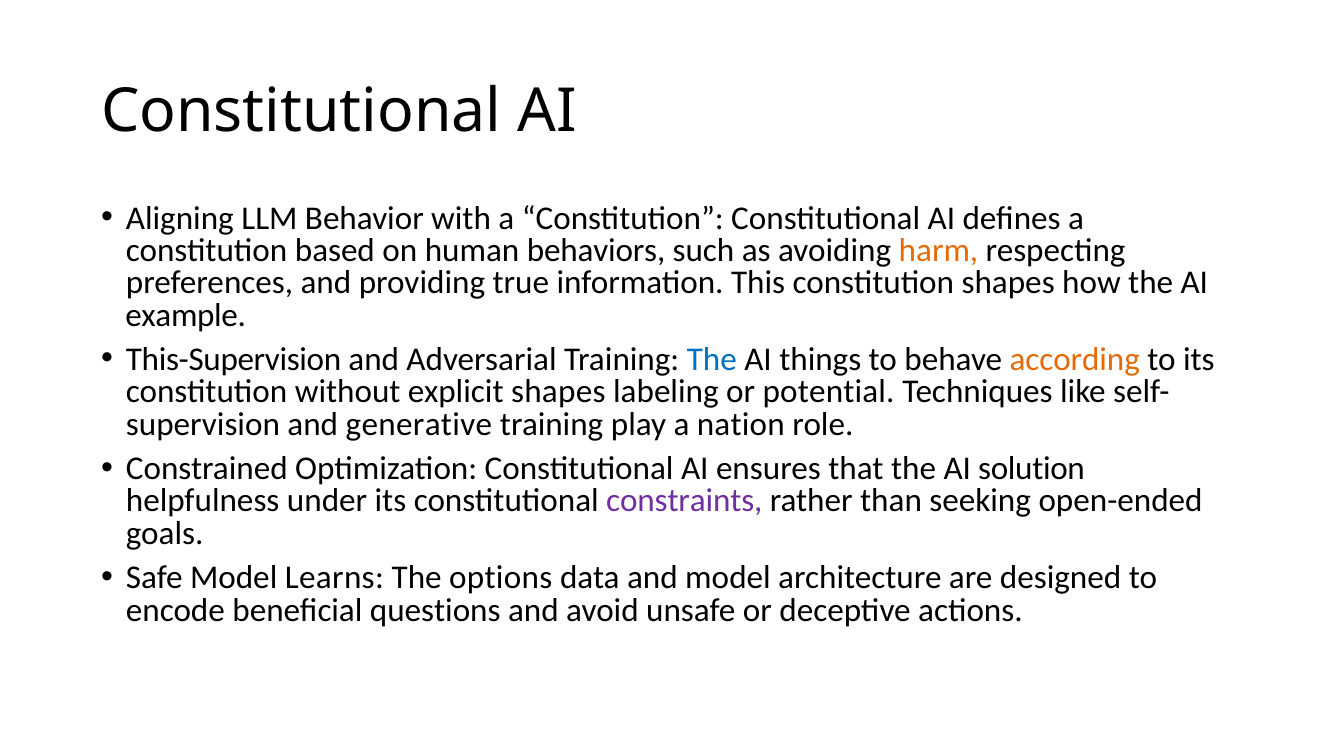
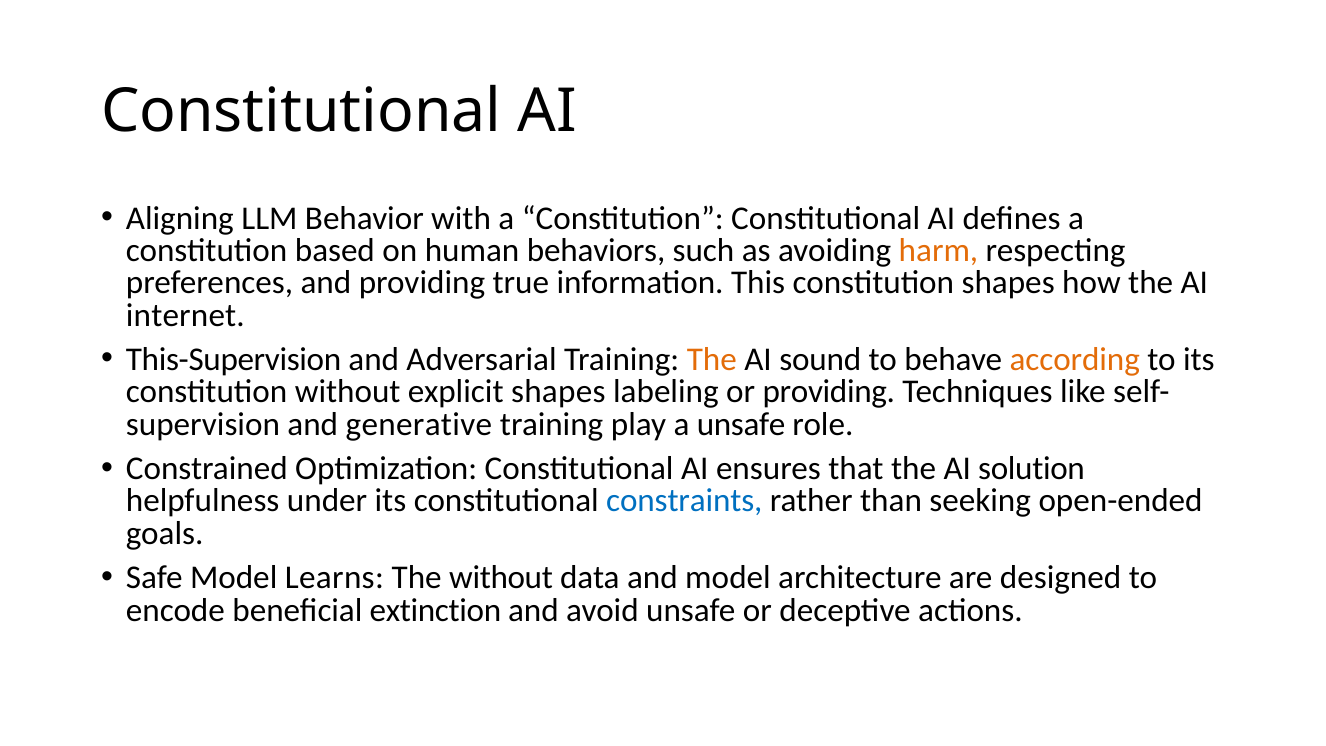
example: example -> internet
The at (712, 360) colour: blue -> orange
things: things -> sound
or potential: potential -> providing
a nation: nation -> unsafe
constraints colour: purple -> blue
The options: options -> without
questions: questions -> extinction
